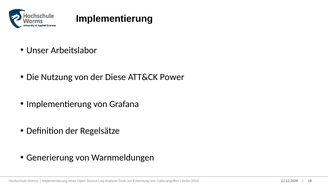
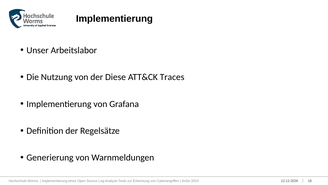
Power: Power -> Traces
